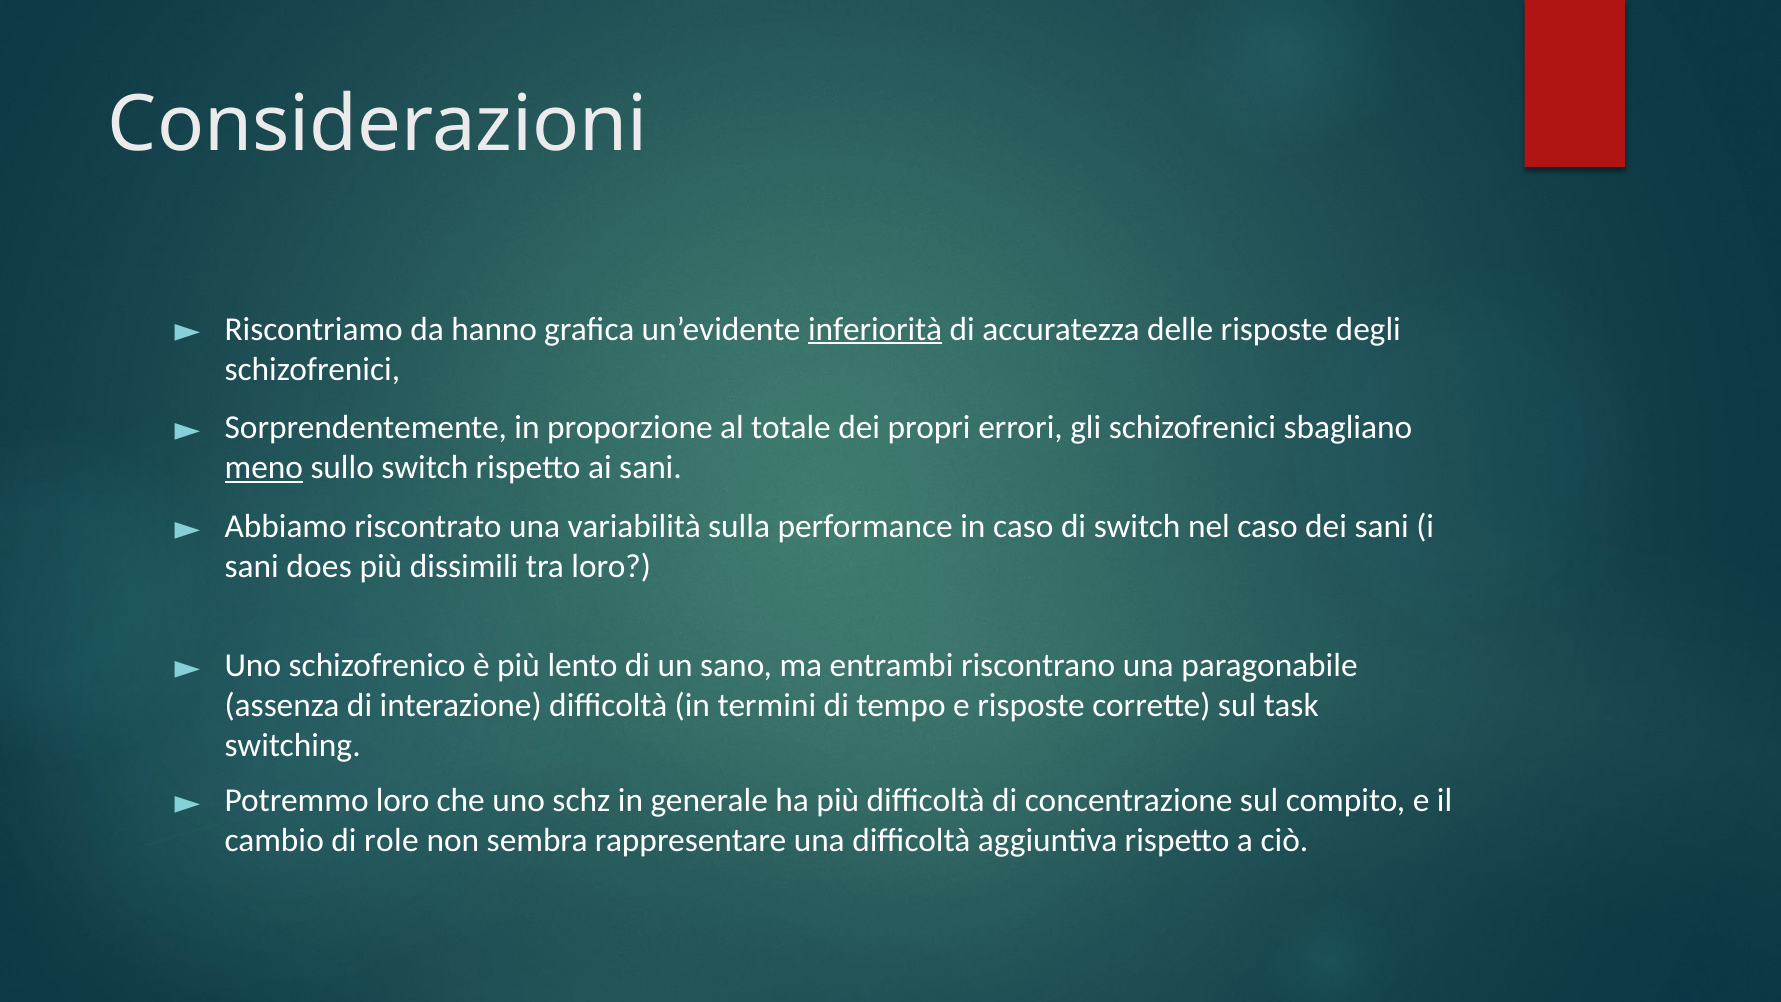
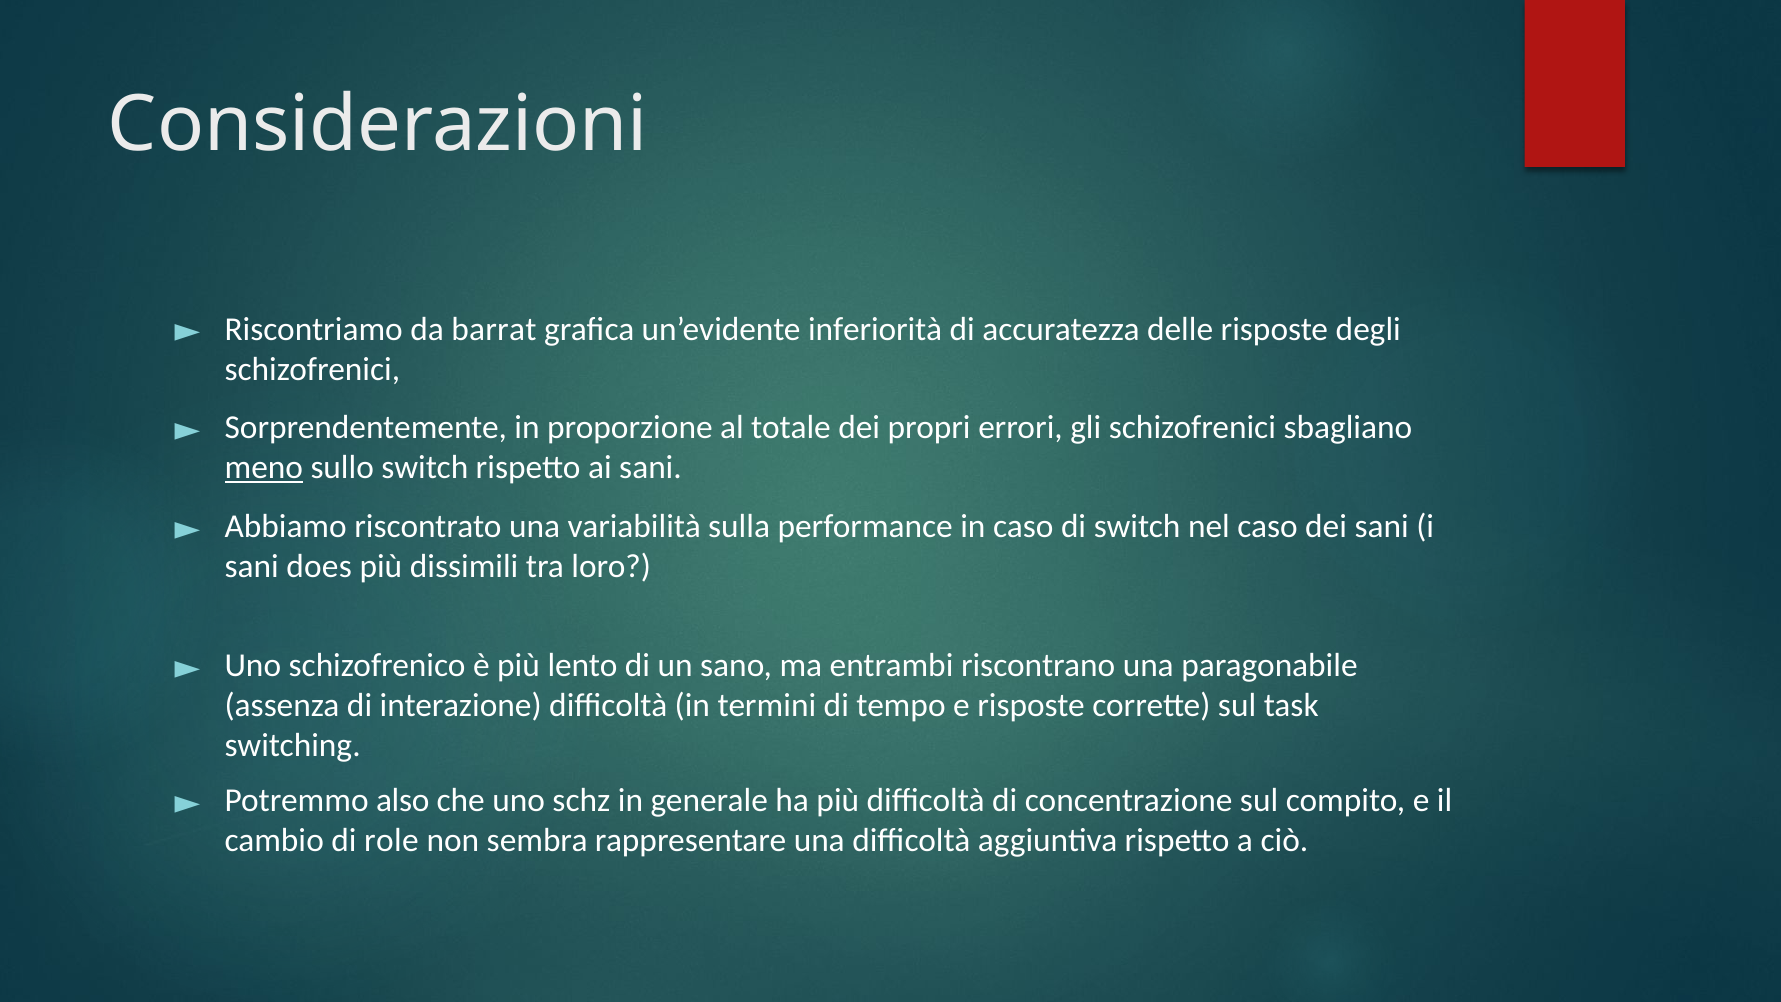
hanno: hanno -> barrat
inferiorità underline: present -> none
Potremmo loro: loro -> also
